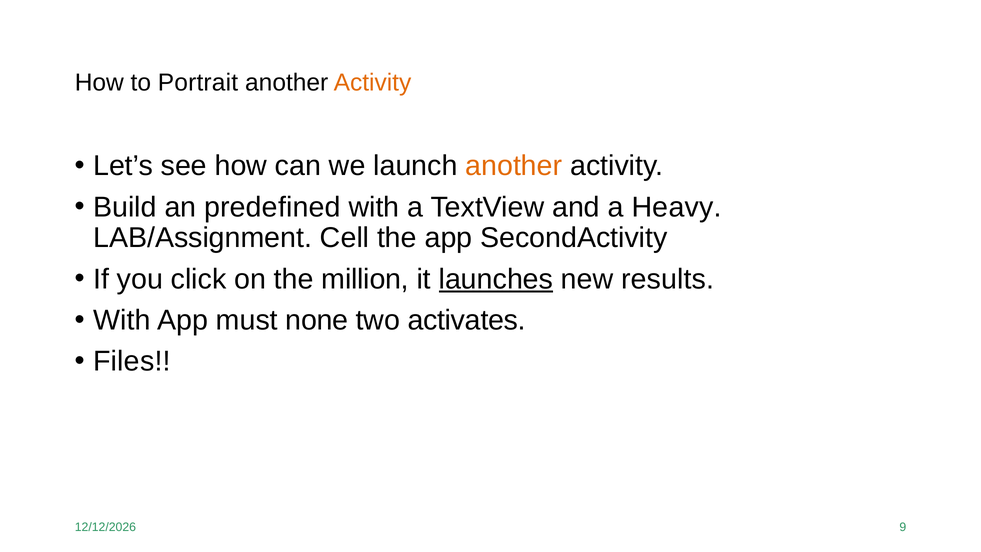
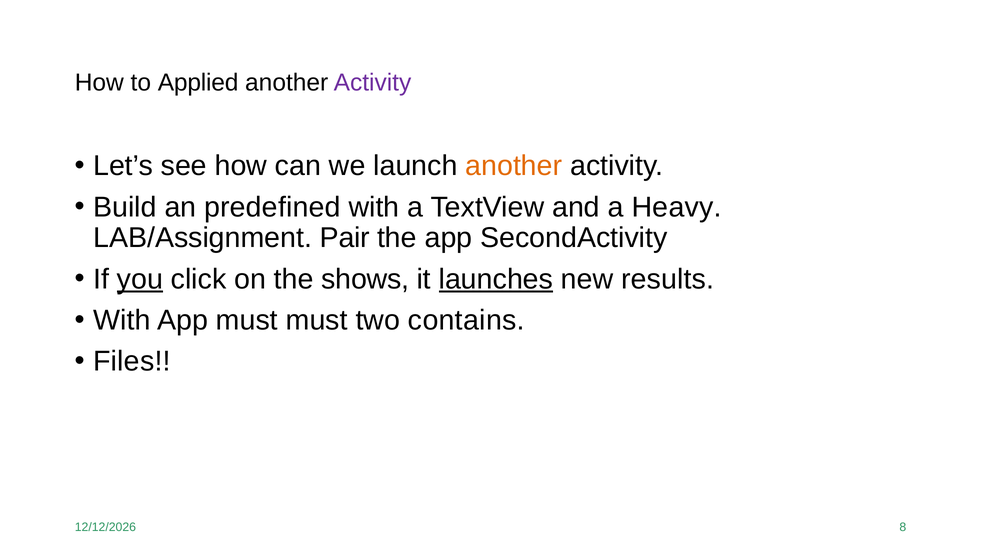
Portrait: Portrait -> Applied
Activity at (372, 83) colour: orange -> purple
Cell: Cell -> Pair
you underline: none -> present
million: million -> shows
must none: none -> must
activates: activates -> contains
9: 9 -> 8
